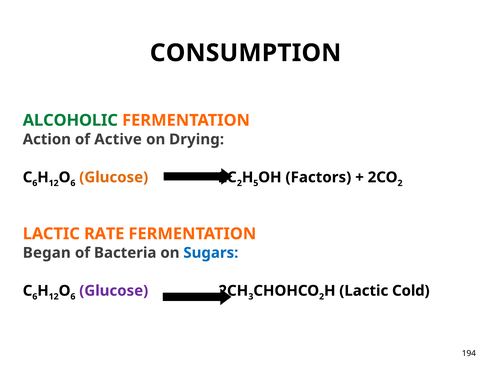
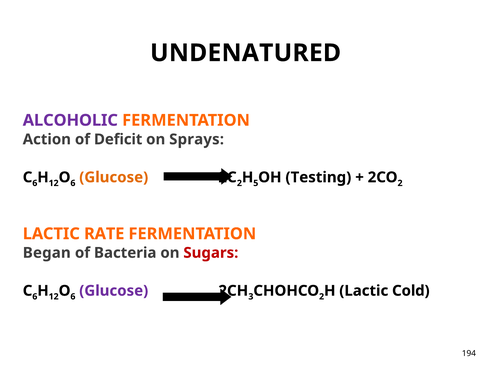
CONSUMPTION: CONSUMPTION -> UNDENATURED
ALCOHOLIC colour: green -> purple
Active: Active -> Deficit
Drying: Drying -> Sprays
Factors: Factors -> Testing
Sugars colour: blue -> red
